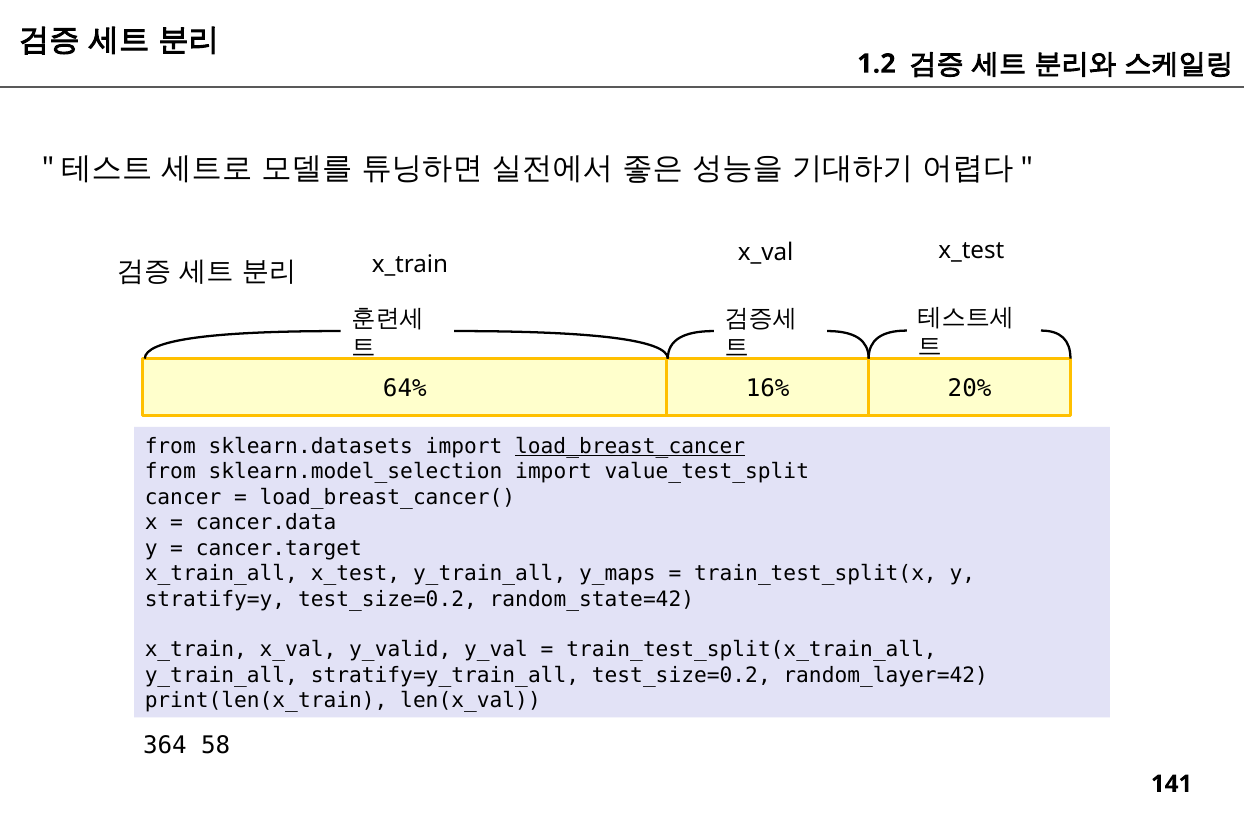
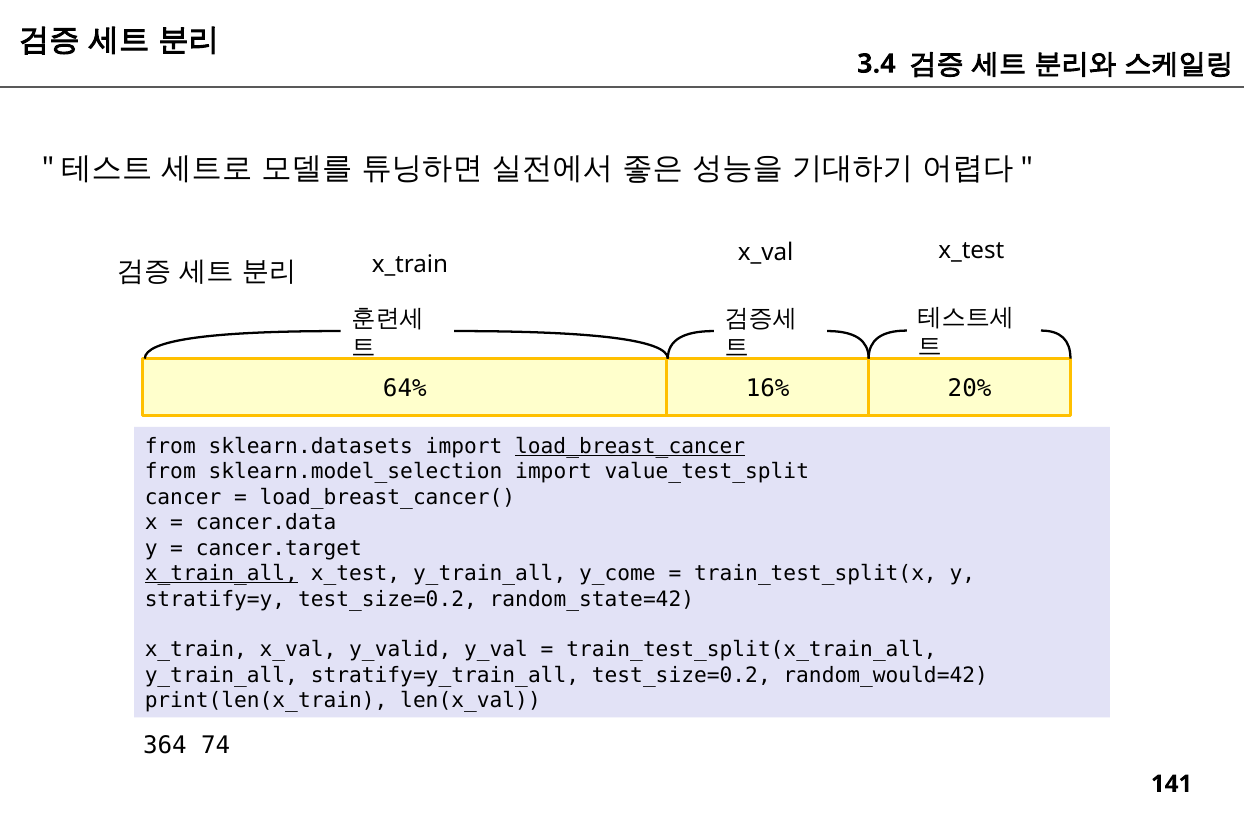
1.2: 1.2 -> 3.4
x_train_all underline: none -> present
y_maps: y_maps -> y_come
random_layer=42: random_layer=42 -> random_would=42
58: 58 -> 74
